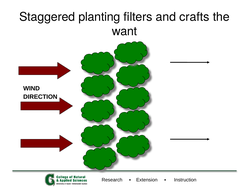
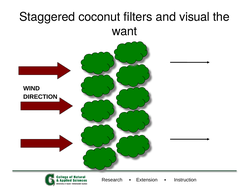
planting: planting -> coconut
crafts: crafts -> visual
